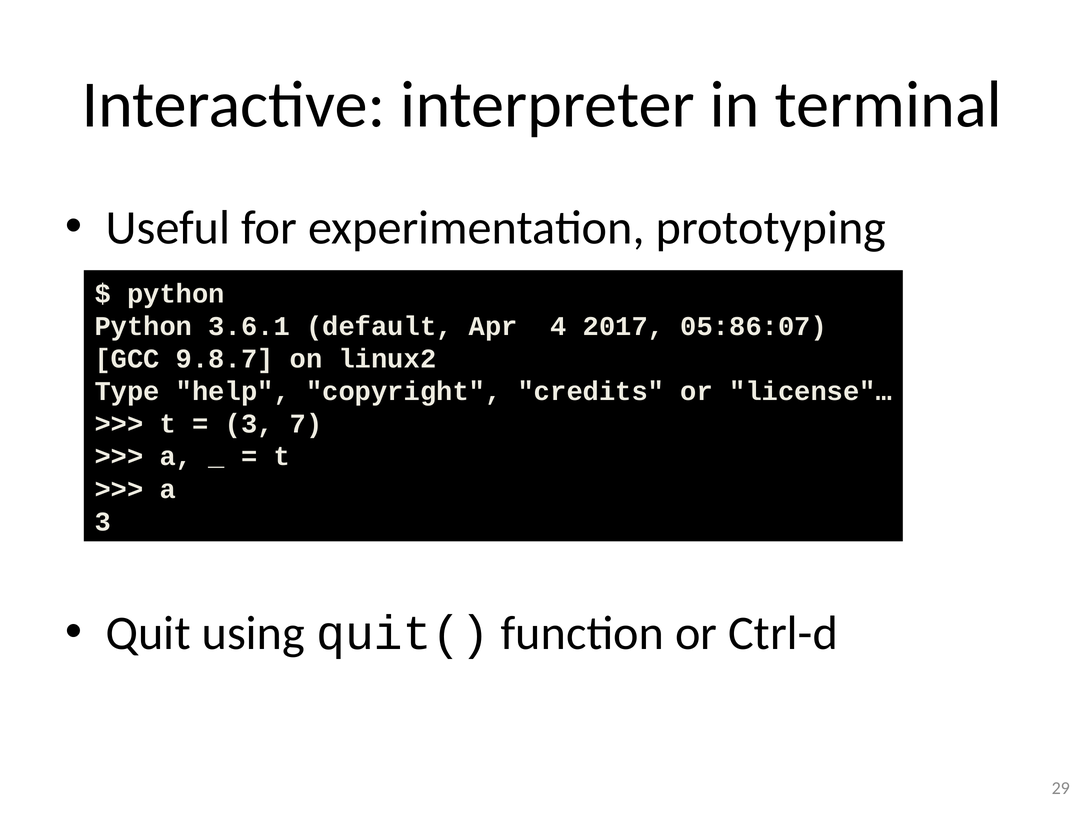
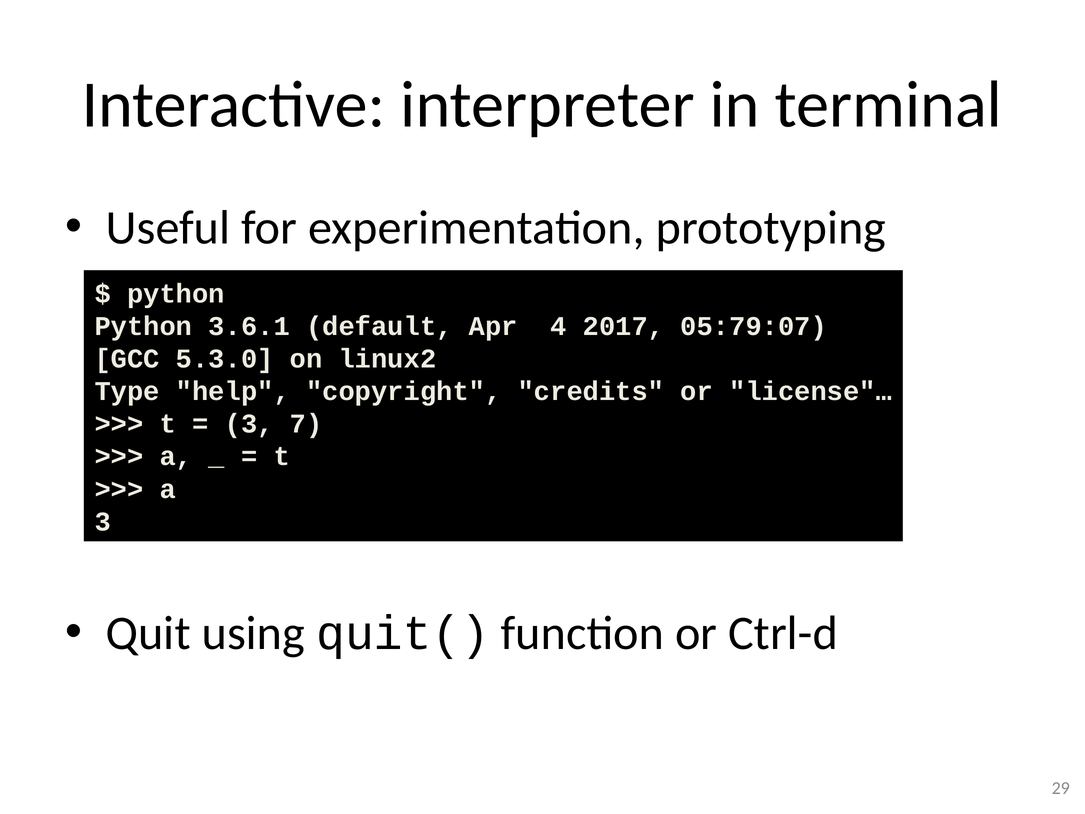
05:86:07: 05:86:07 -> 05:79:07
9.8.7: 9.8.7 -> 5.3.0
